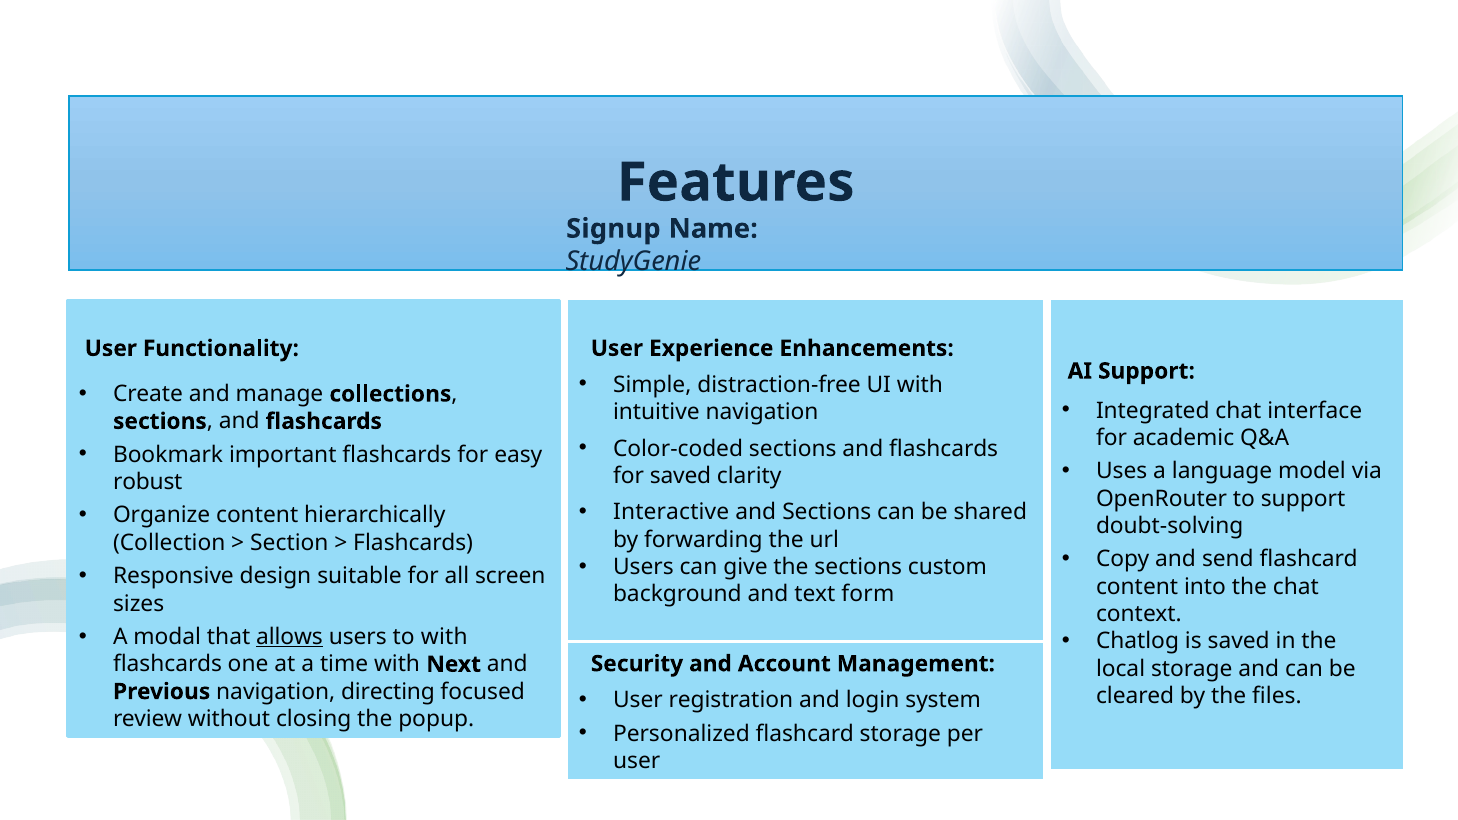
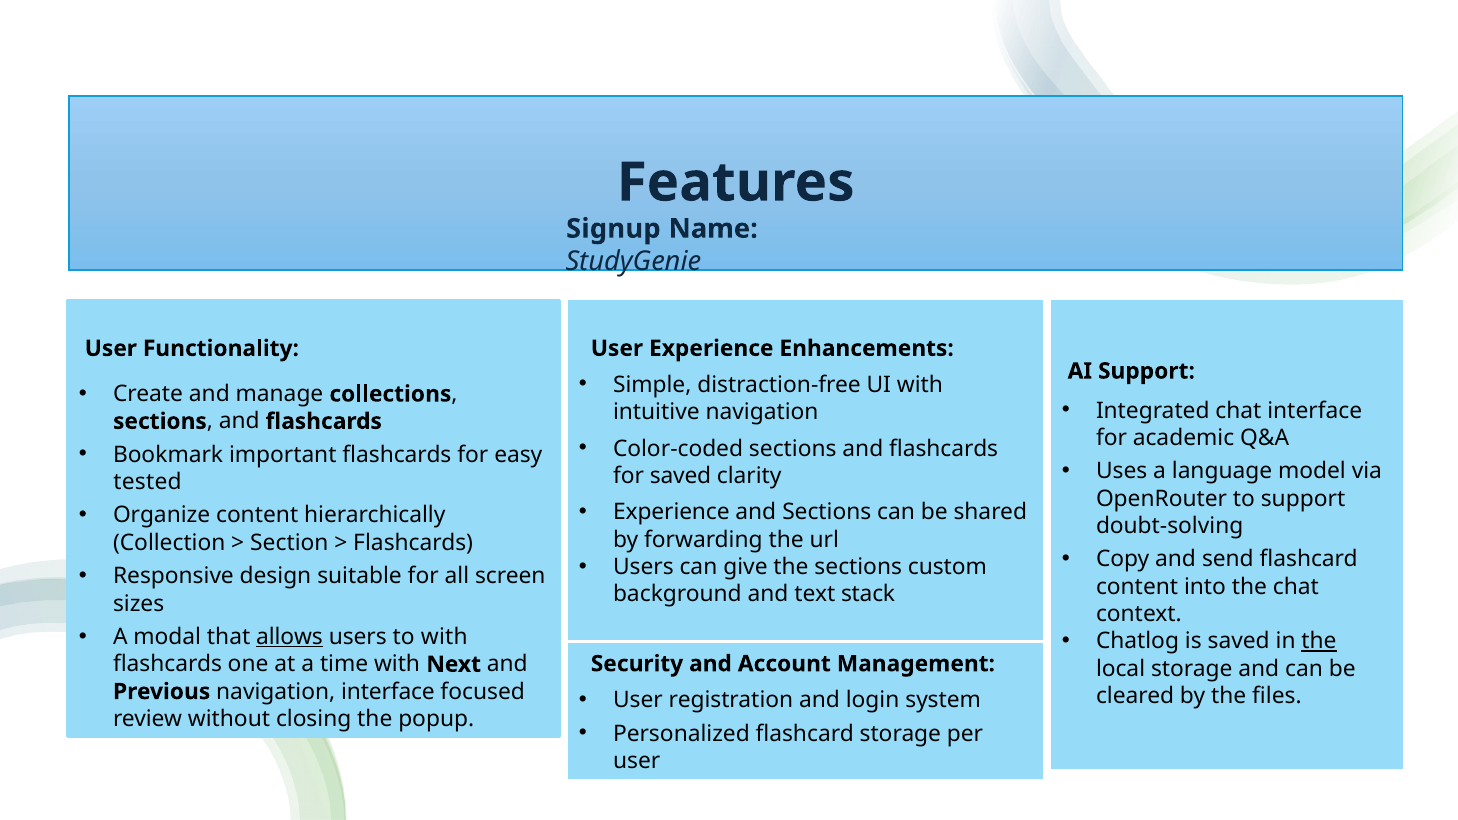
robust: robust -> tested
Interactive at (671, 512): Interactive -> Experience
form: form -> stack
the at (1319, 641) underline: none -> present
navigation directing: directing -> interface
